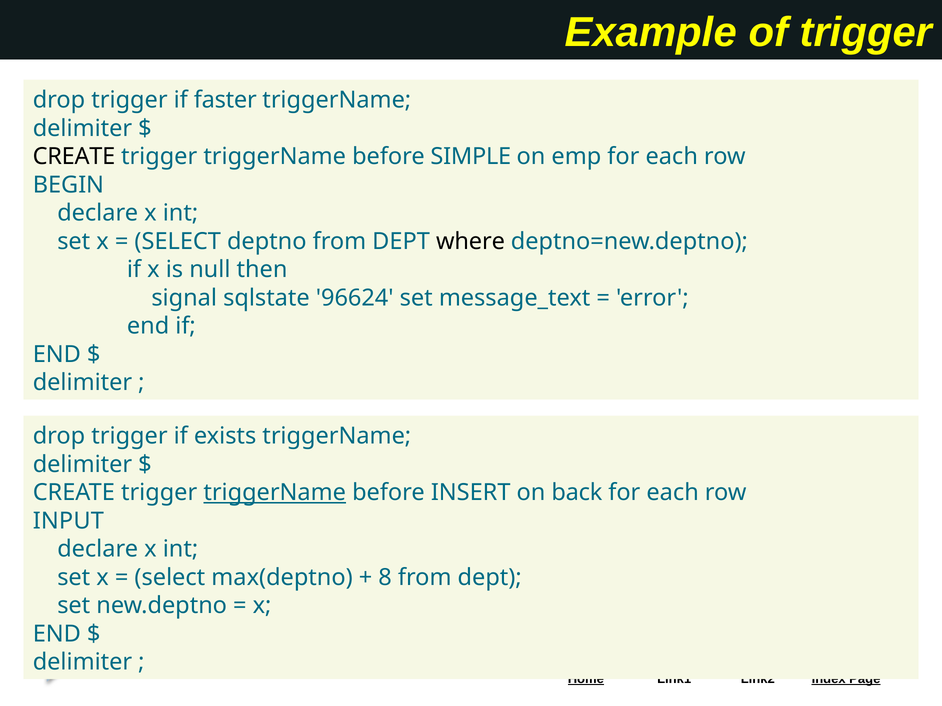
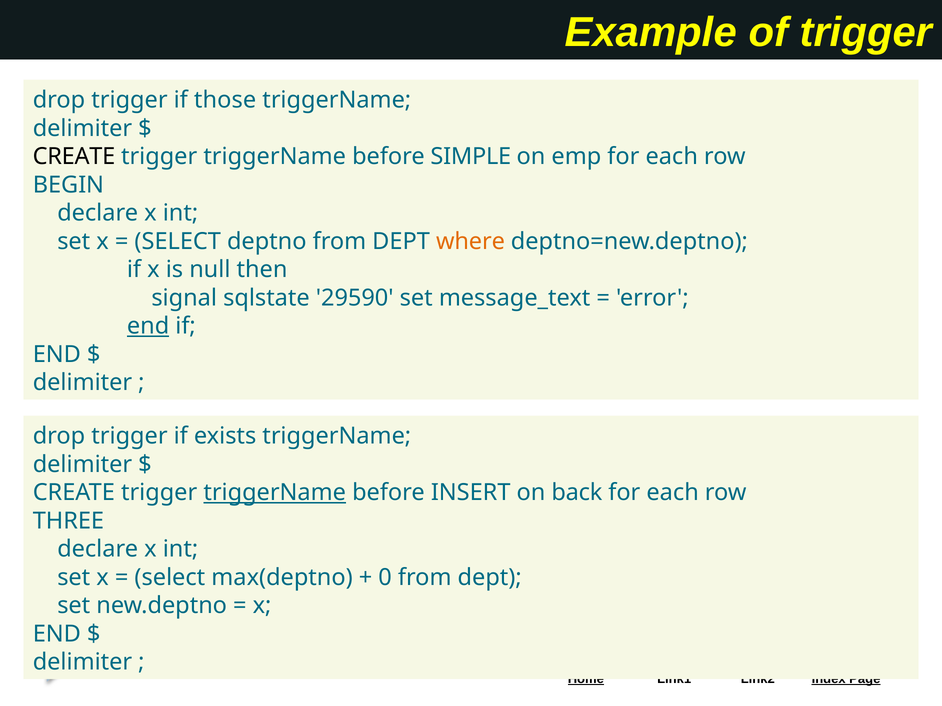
faster: faster -> those
where colour: black -> orange
96624: 96624 -> 29590
end at (148, 326) underline: none -> present
INPUT: INPUT -> THREE
8: 8 -> 0
